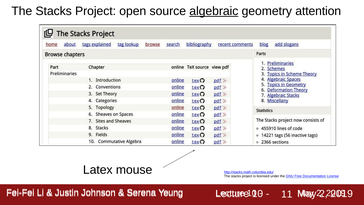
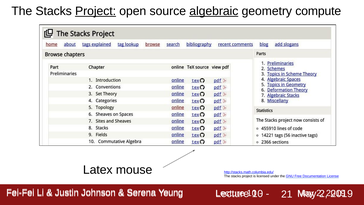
Project at (96, 11) underline: none -> present
attention: attention -> compute
11: 11 -> 21
